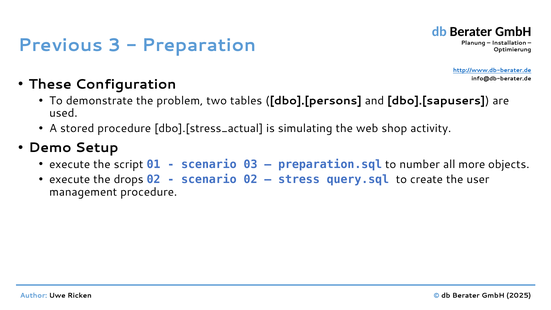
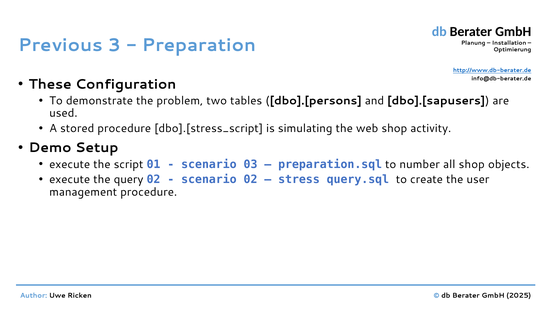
dbo].[stress_actual: dbo].[stress_actual -> dbo].[stress_script
all more: more -> shop
drops: drops -> query
